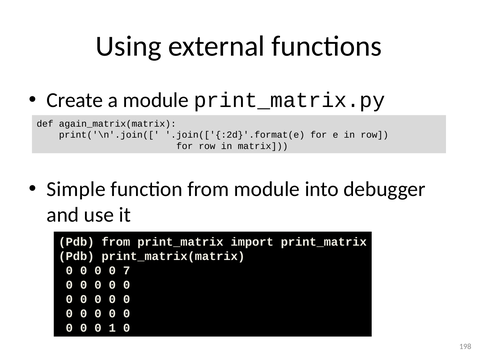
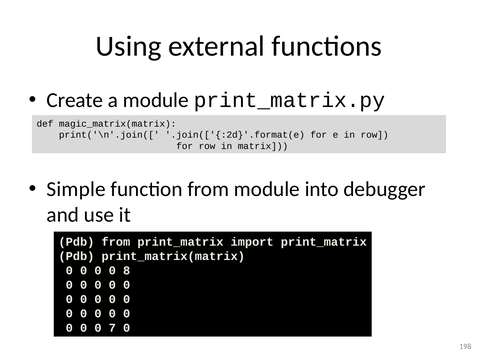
again_matrix(matrix: again_matrix(matrix -> magic_matrix(matrix
7: 7 -> 8
1: 1 -> 7
